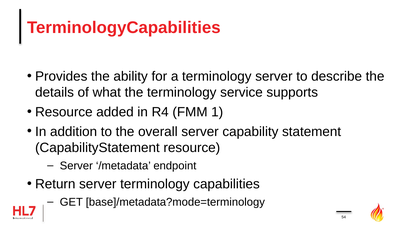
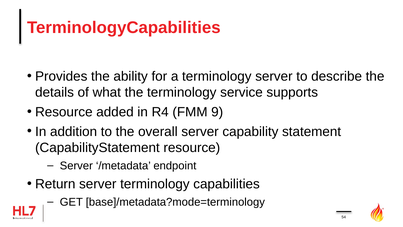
1: 1 -> 9
